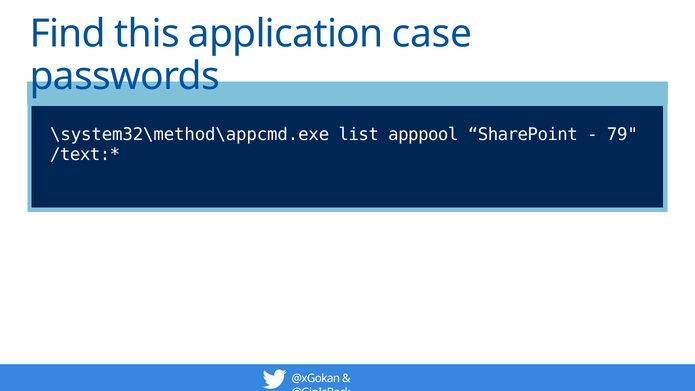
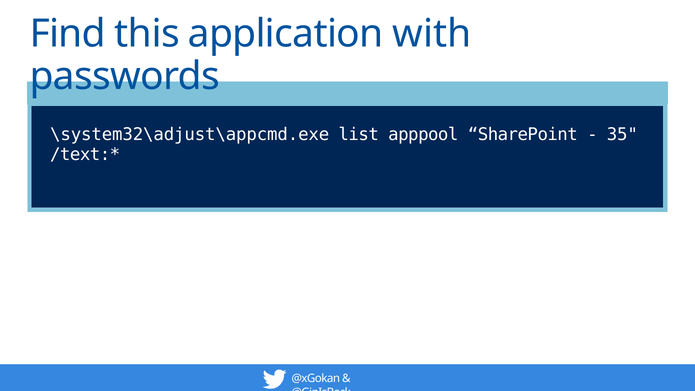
case: case -> with
\system32\method\appcmd.exe: \system32\method\appcmd.exe -> \system32\adjust\appcmd.exe
79: 79 -> 35
